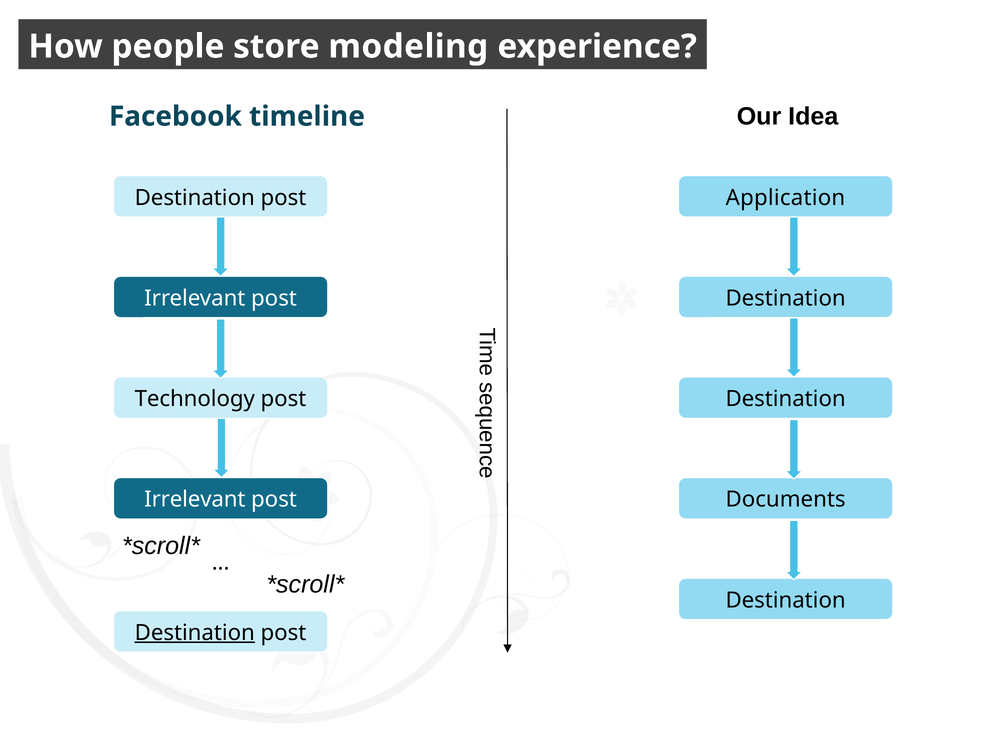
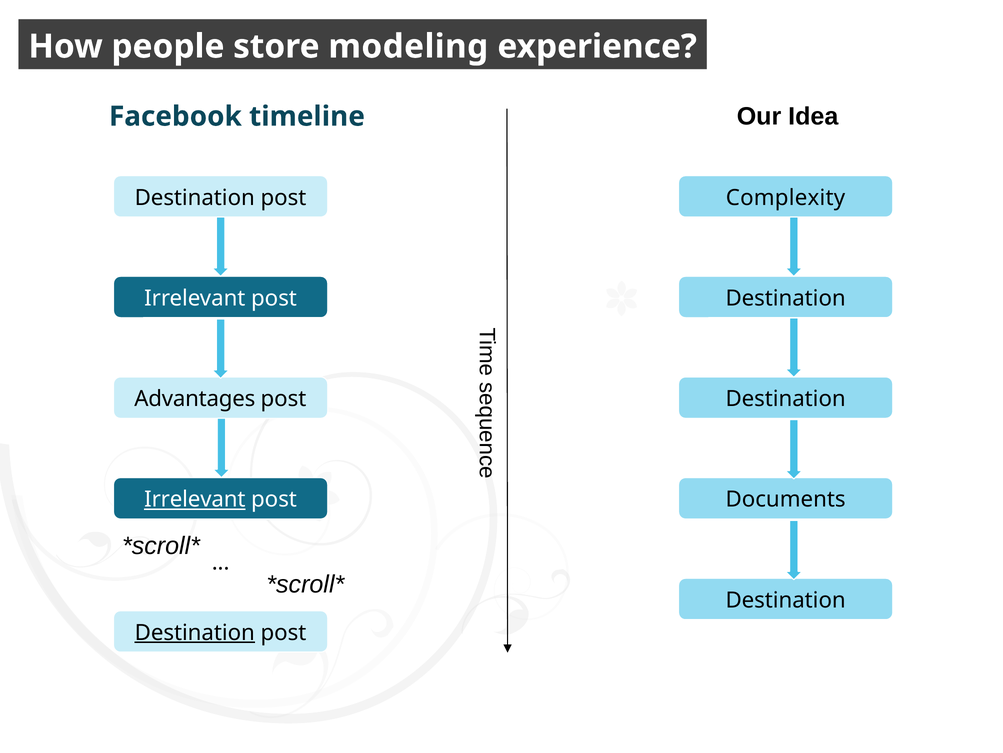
Application: Application -> Complexity
Technology: Technology -> Advantages
Irrelevant at (195, 499) underline: none -> present
